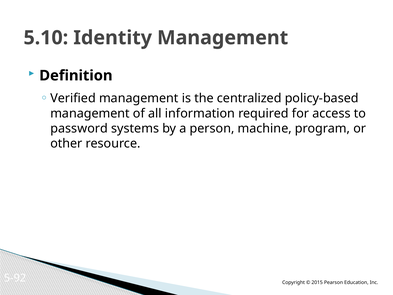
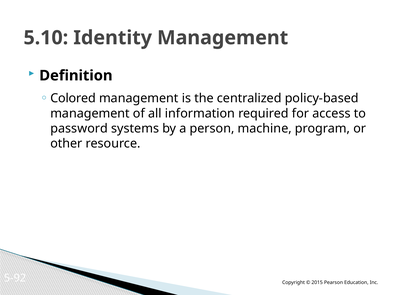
Verified: Verified -> Colored
